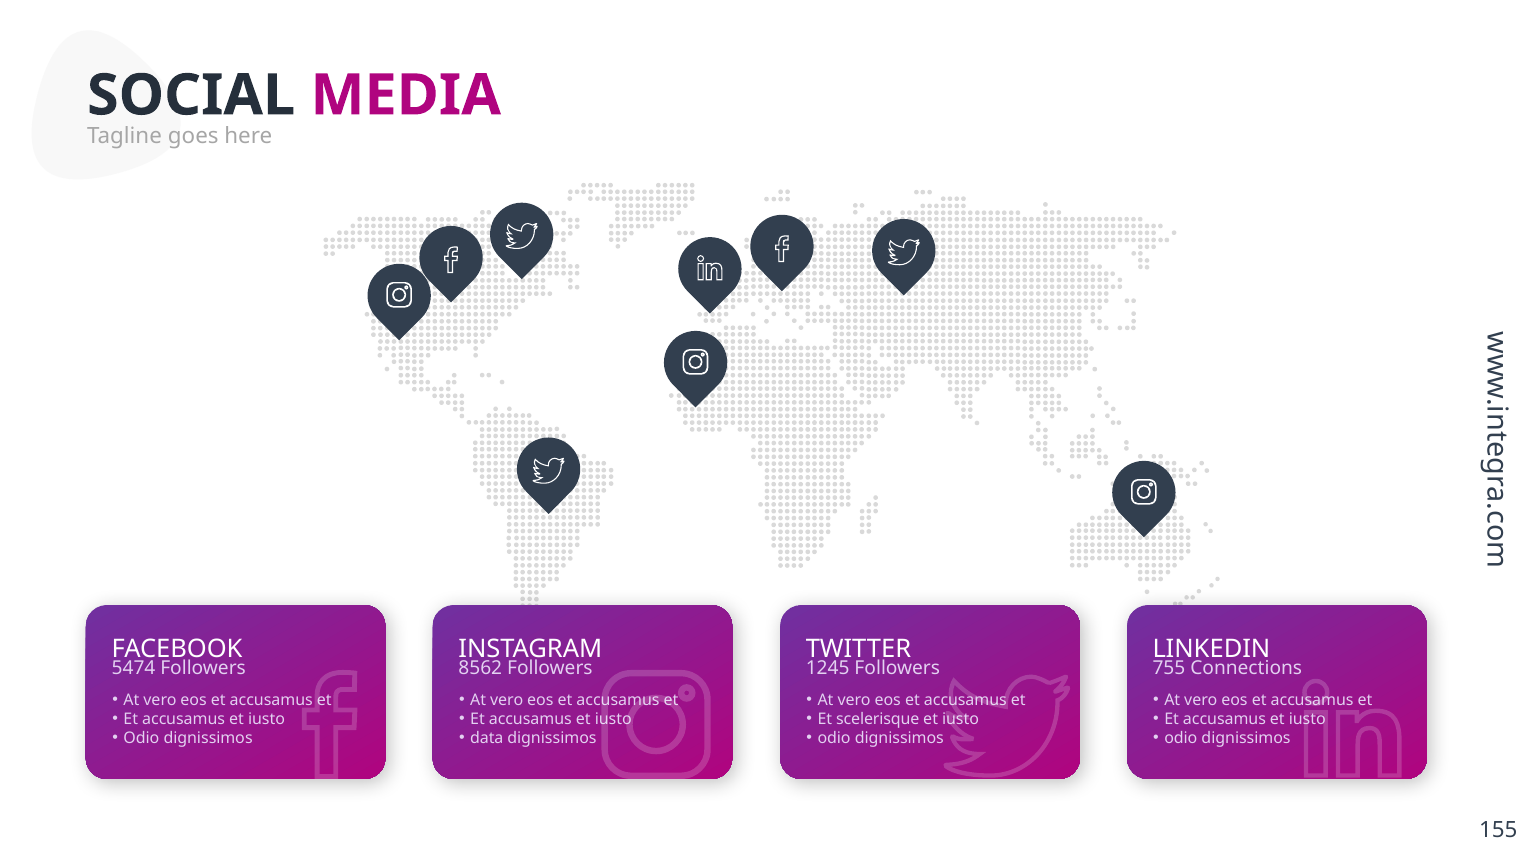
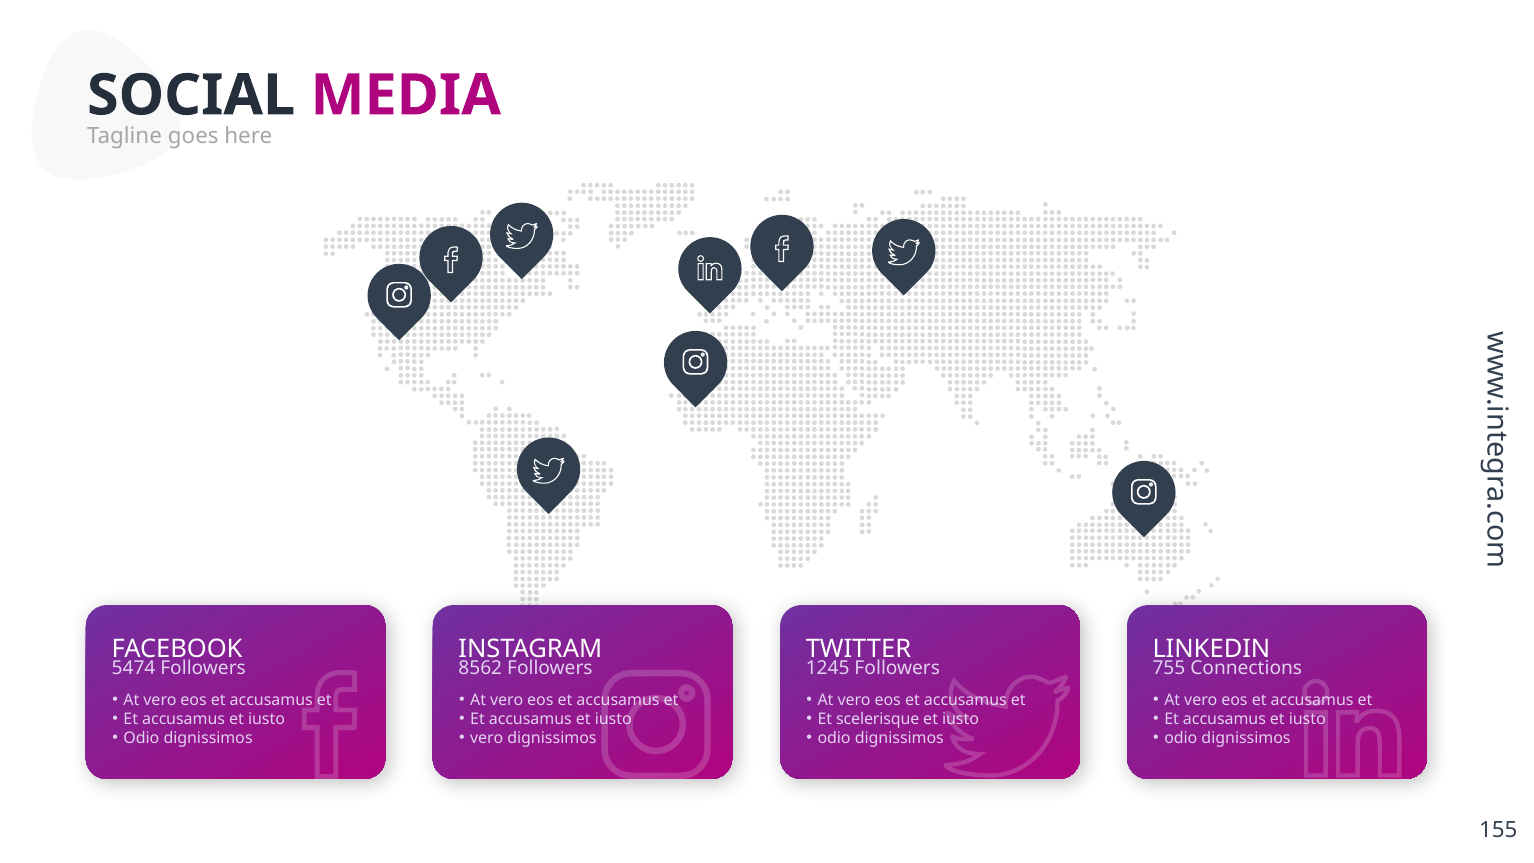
data at (487, 738): data -> vero
